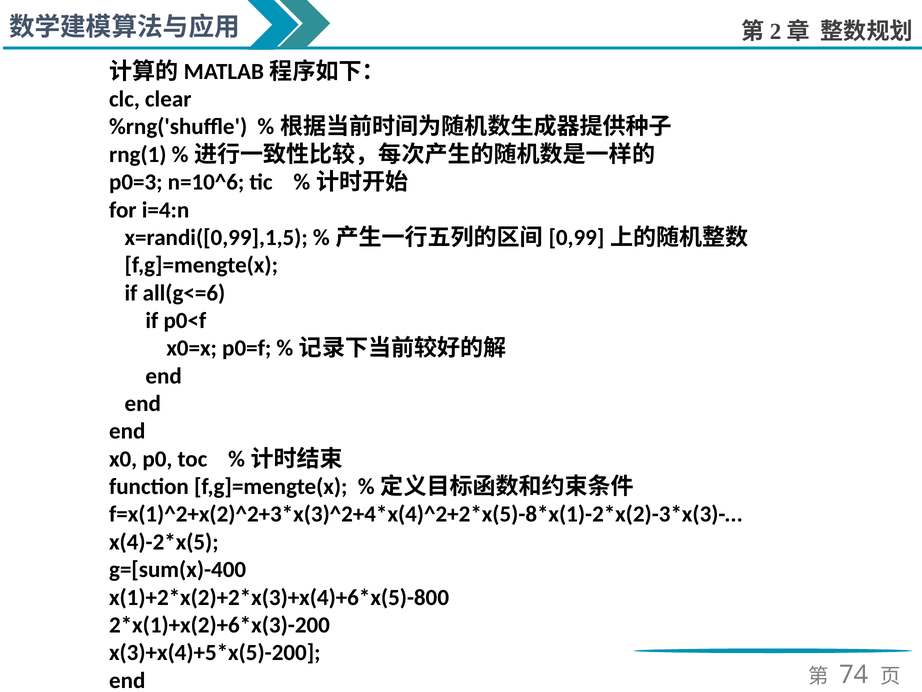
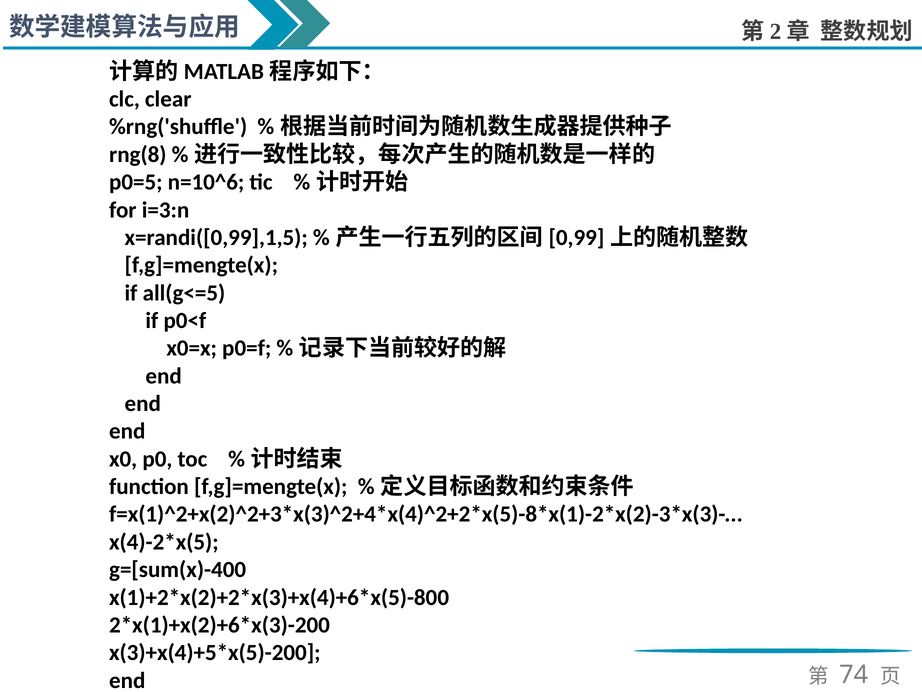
rng(1: rng(1 -> rng(8
p0=3: p0=3 -> p0=5
i=4:n: i=4:n -> i=3:n
all(g<=6: all(g<=6 -> all(g<=5
